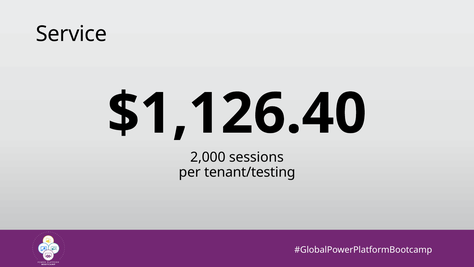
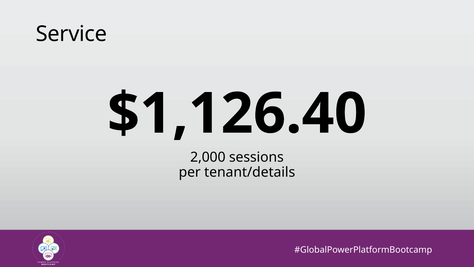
tenant/testing: tenant/testing -> tenant/details
